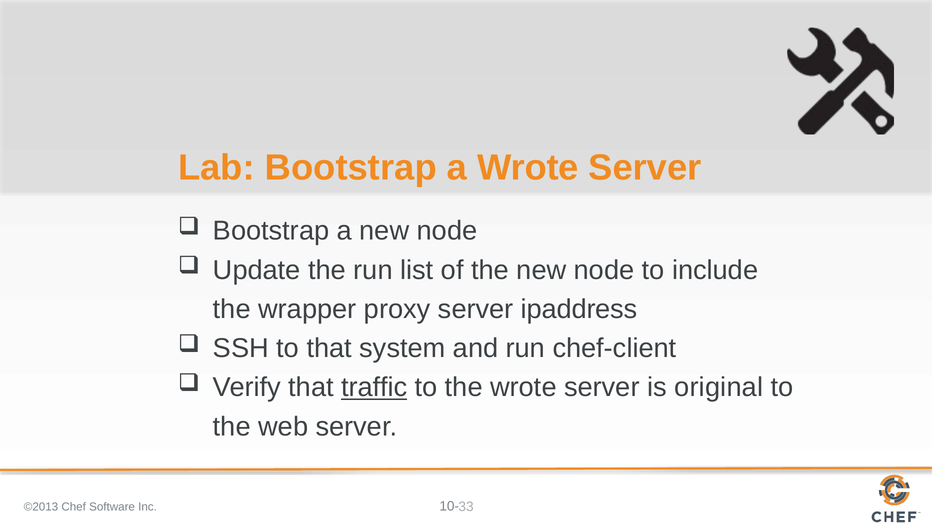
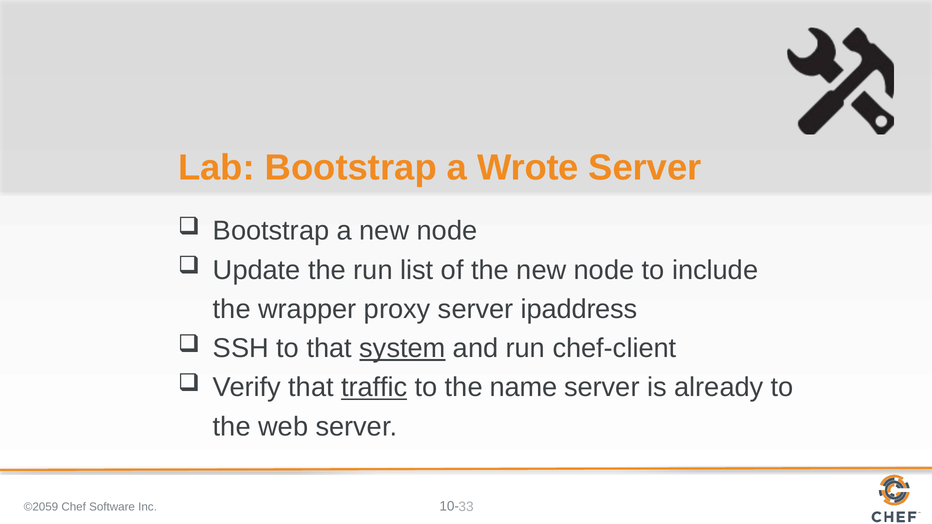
system underline: none -> present
the wrote: wrote -> name
original: original -> already
©2013: ©2013 -> ©2059
